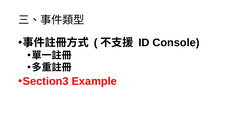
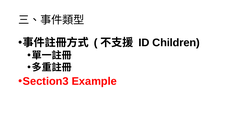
Console: Console -> Children
